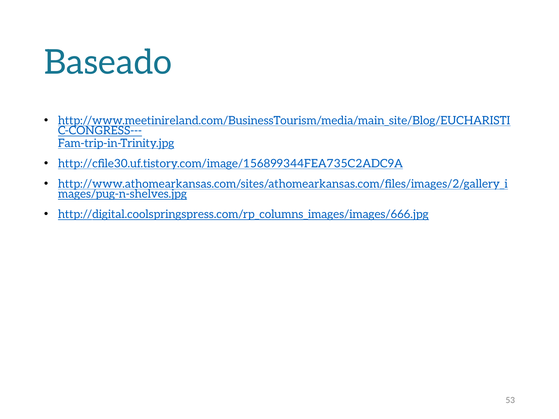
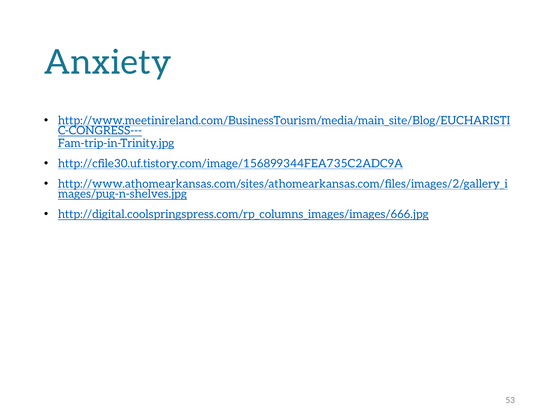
Baseado: Baseado -> Anxiety
